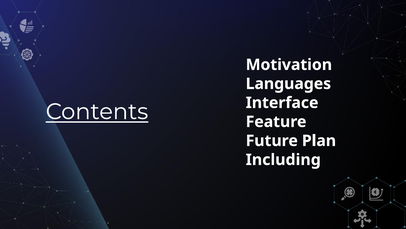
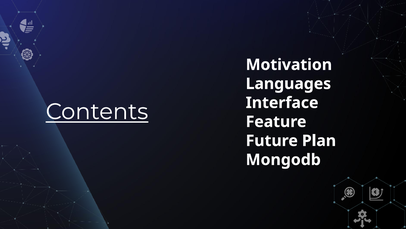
Including: Including -> Mongodb
